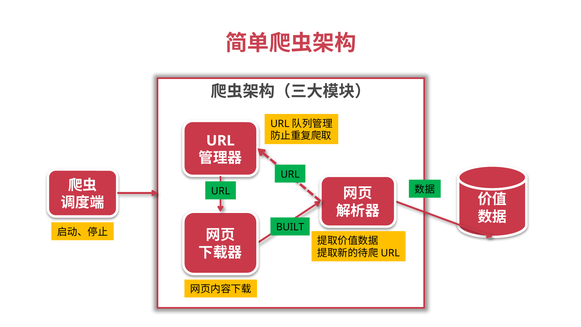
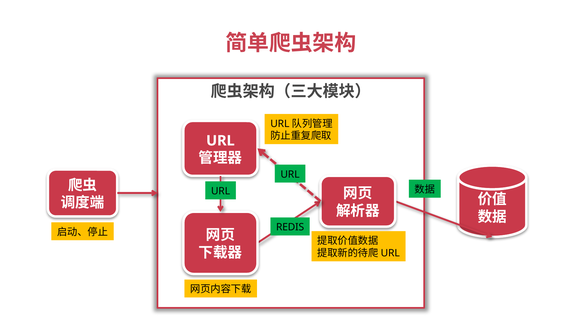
BUILT: BUILT -> REDIS
